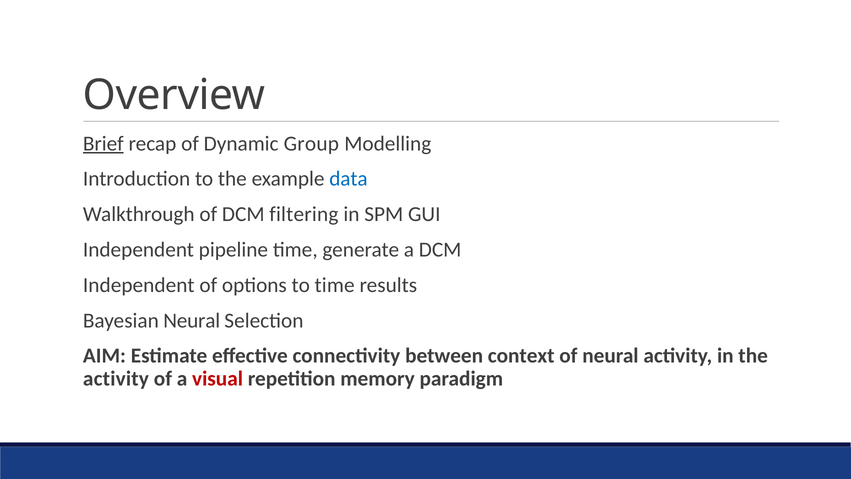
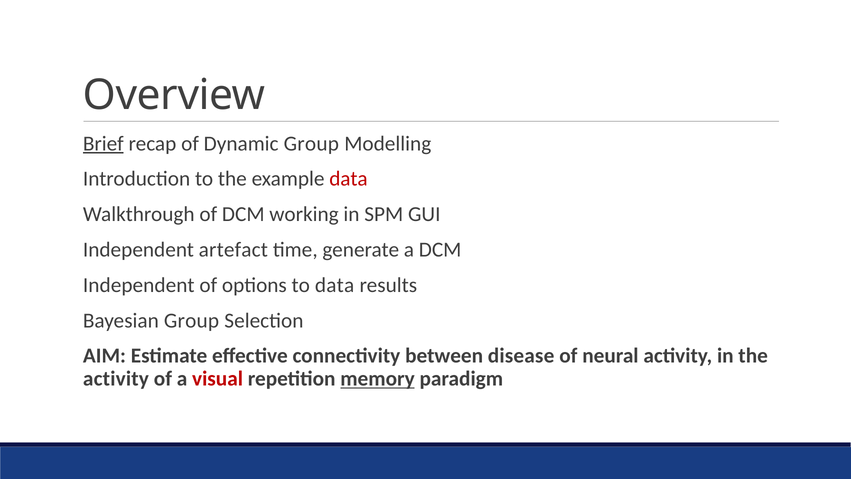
data at (348, 179) colour: blue -> red
filtering: filtering -> working
pipeline: pipeline -> artefact
to time: time -> data
Bayesian Neural: Neural -> Group
context: context -> disease
memory underline: none -> present
